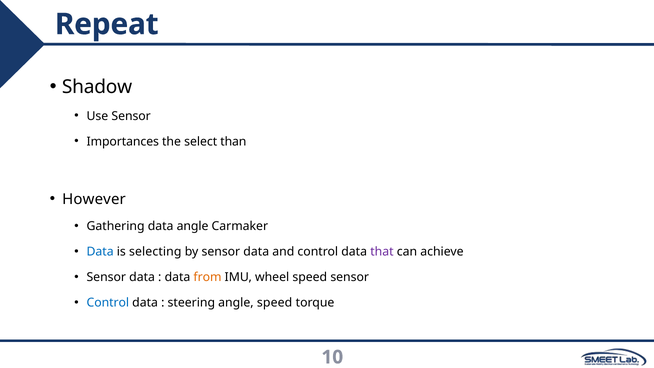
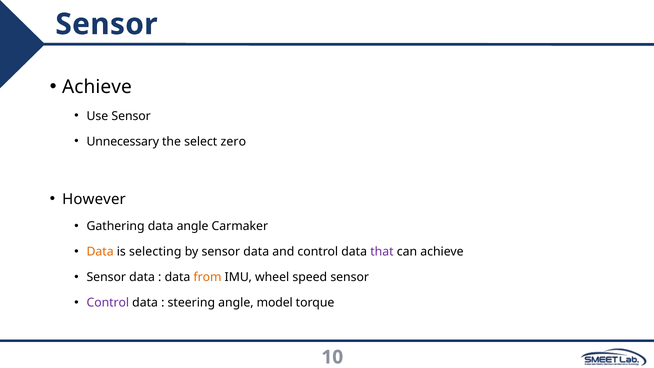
Repeat at (107, 24): Repeat -> Sensor
Shadow at (97, 87): Shadow -> Achieve
Importances: Importances -> Unnecessary
than: than -> zero
Data at (100, 252) colour: blue -> orange
Control at (108, 303) colour: blue -> purple
angle speed: speed -> model
